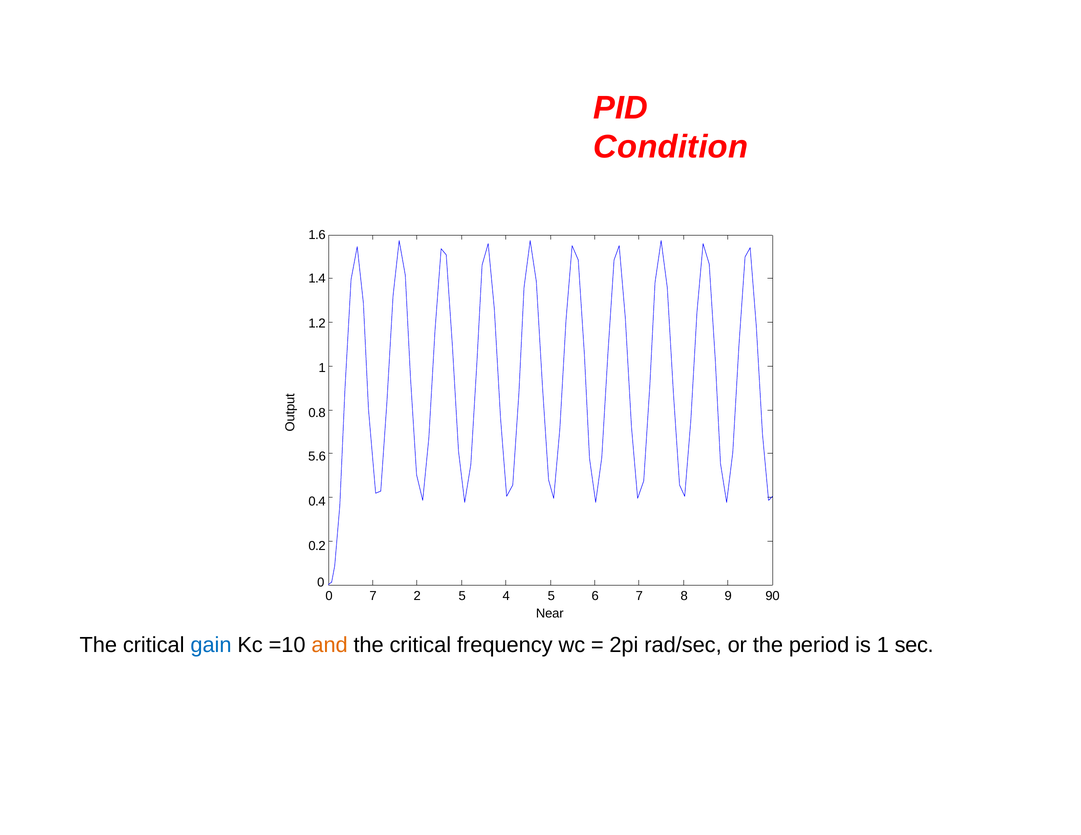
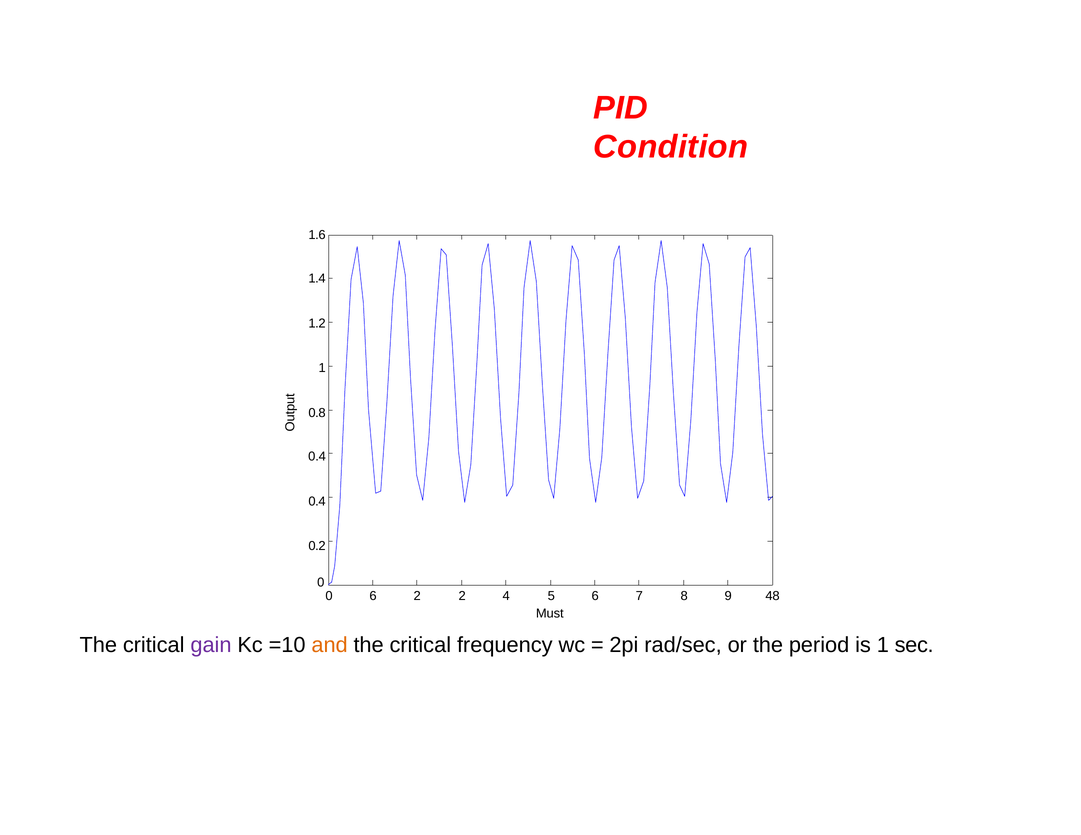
5.6 at (317, 457): 5.6 -> 0.4
0 7: 7 -> 6
2 5: 5 -> 2
90: 90 -> 48
Near: Near -> Must
gain colour: blue -> purple
